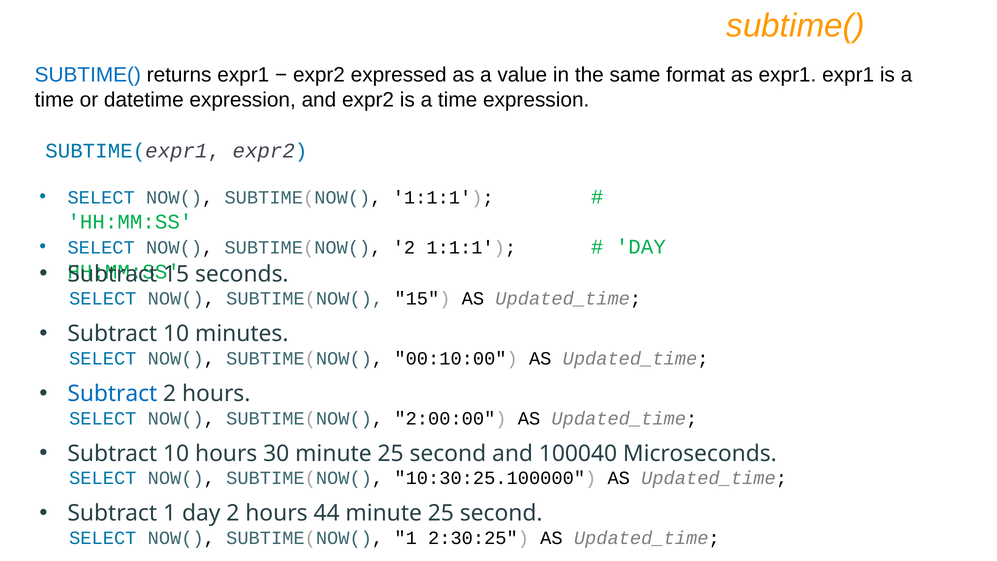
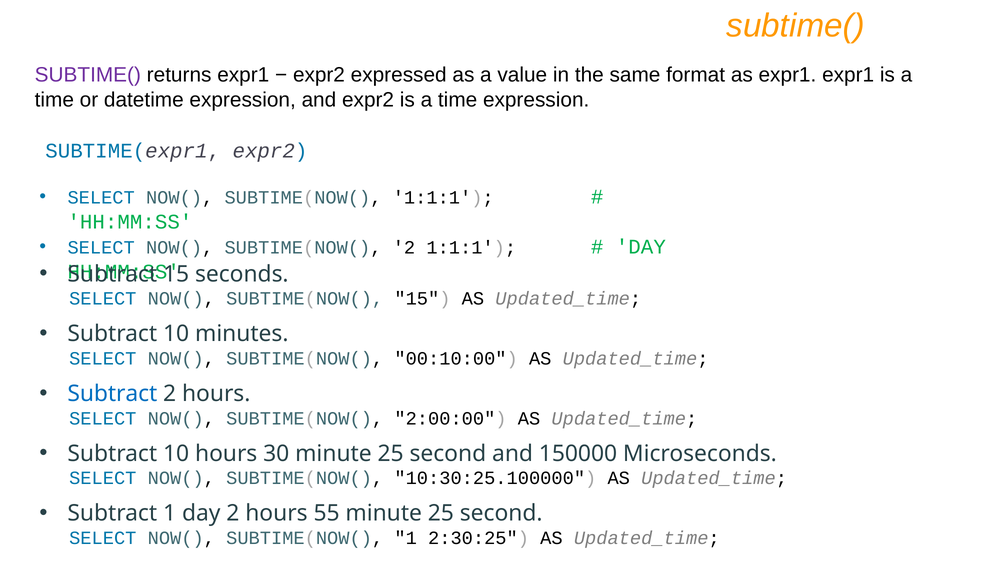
SUBTIME( at (88, 75) colour: blue -> purple
100040: 100040 -> 150000
44: 44 -> 55
